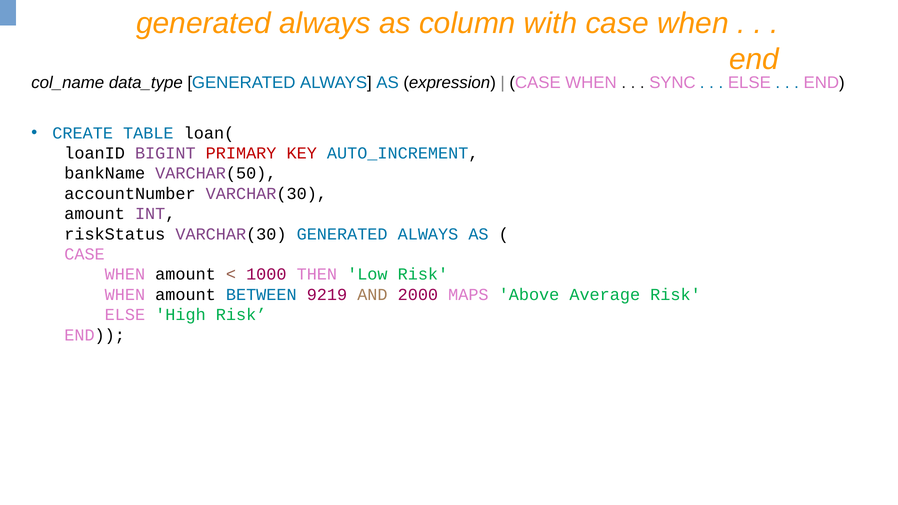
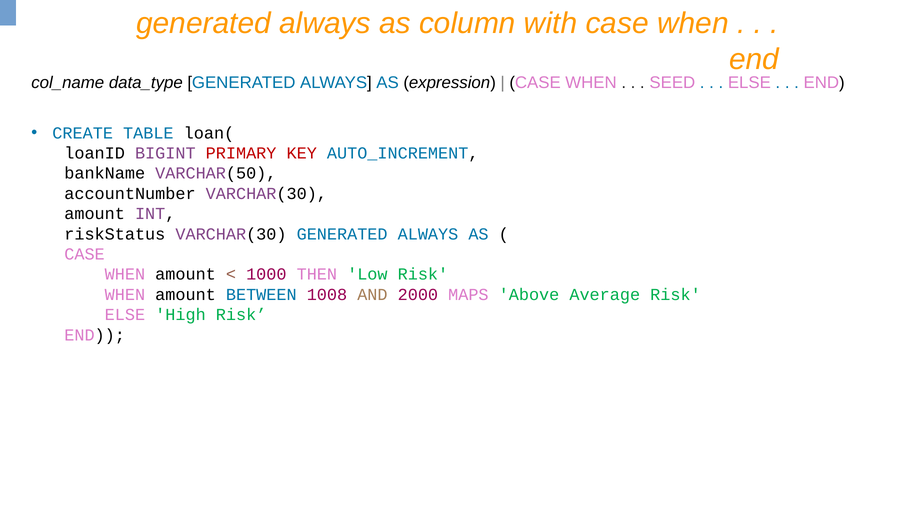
SYNC: SYNC -> SEED
9219: 9219 -> 1008
